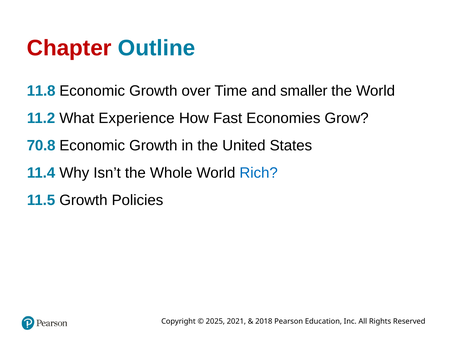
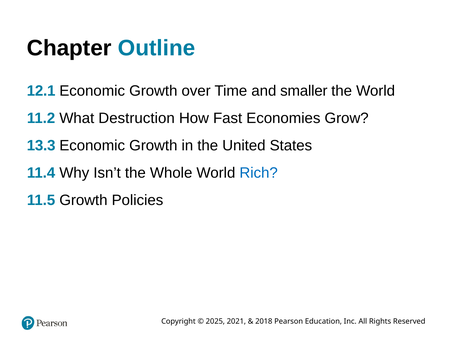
Chapter colour: red -> black
11.8: 11.8 -> 12.1
Experience: Experience -> Destruction
70.8: 70.8 -> 13.3
